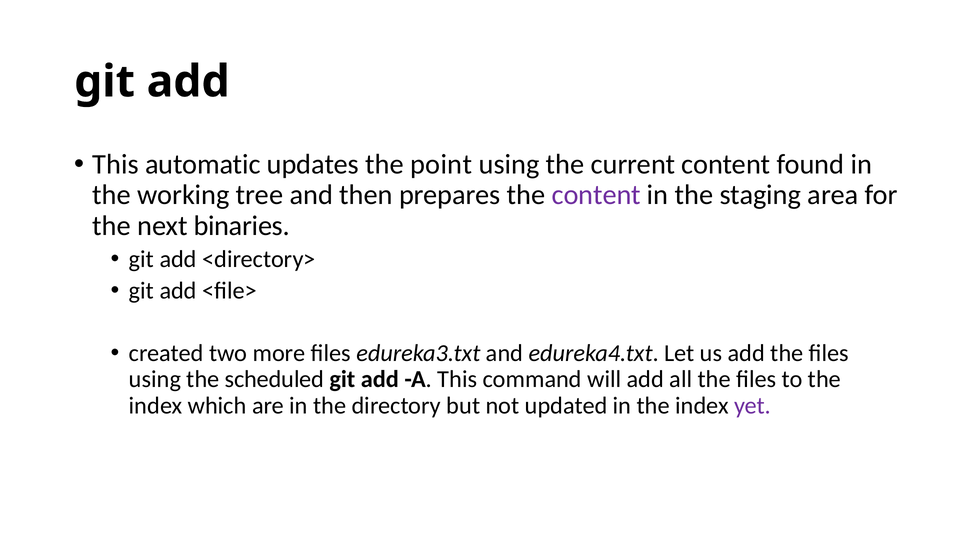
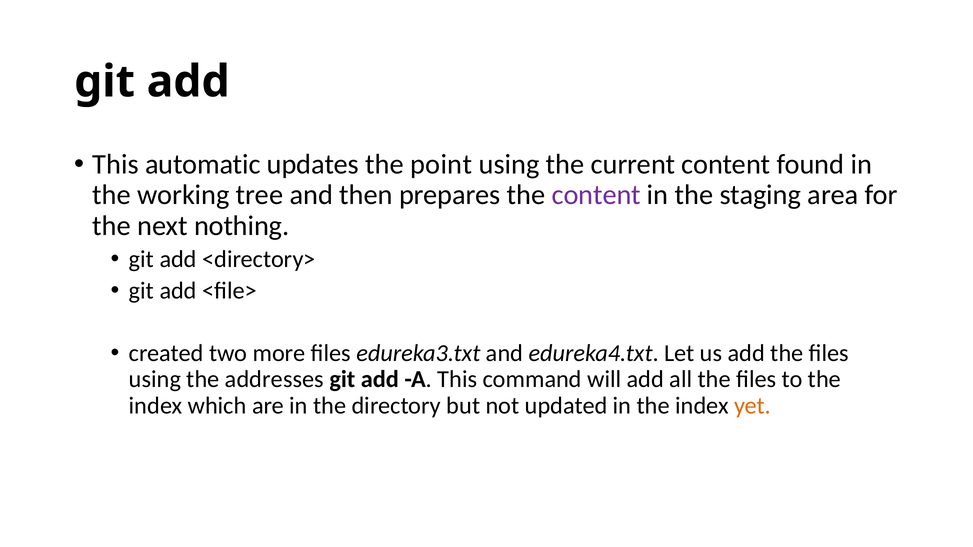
binaries: binaries -> nothing
scheduled: scheduled -> addresses
yet colour: purple -> orange
